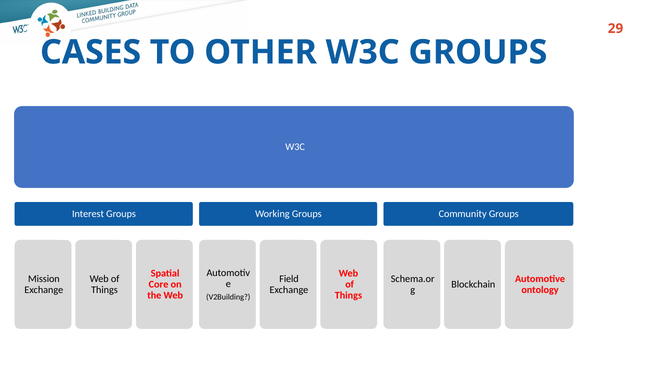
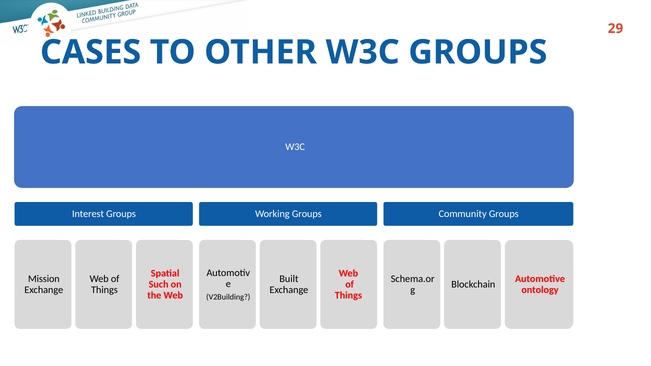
Field: Field -> Built
Core: Core -> Such
